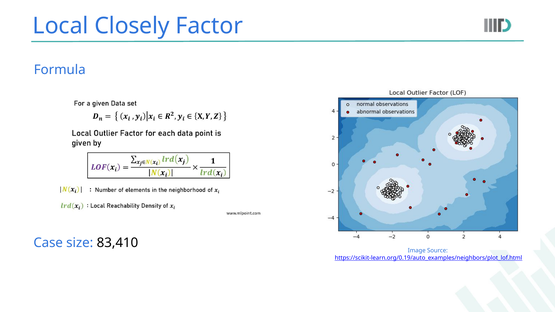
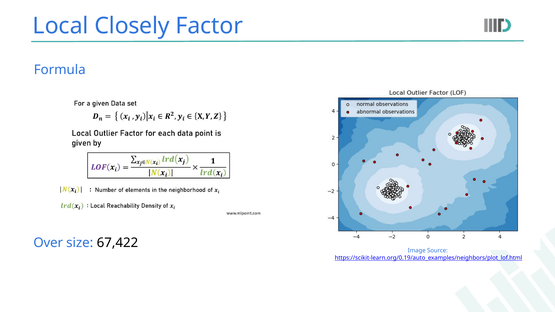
Case: Case -> Over
83,410: 83,410 -> 67,422
